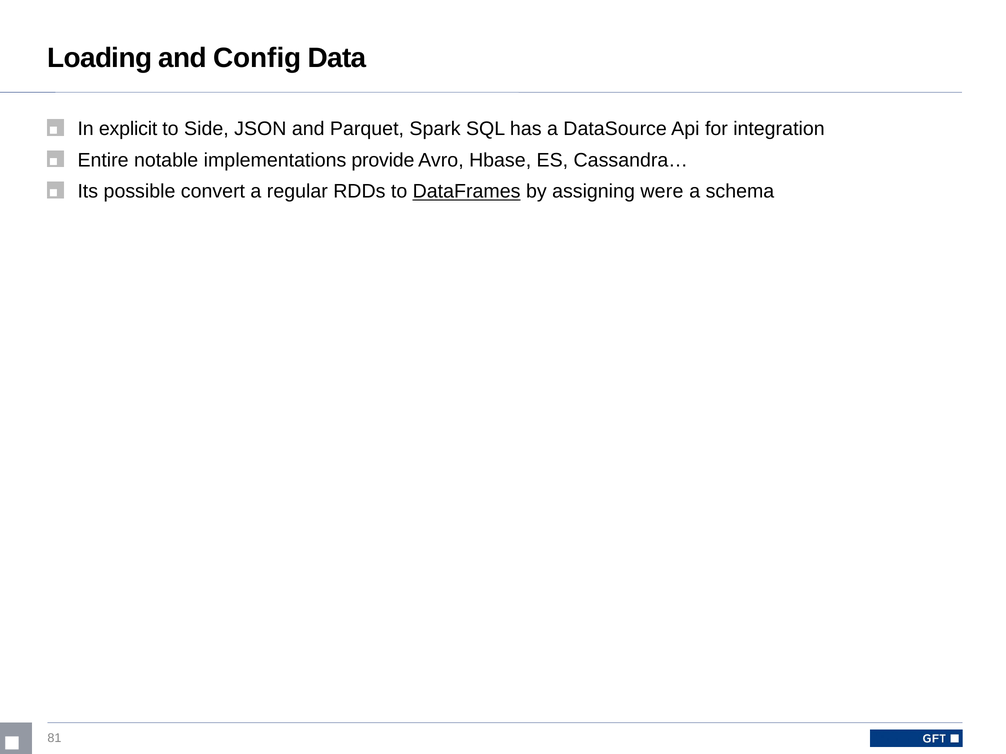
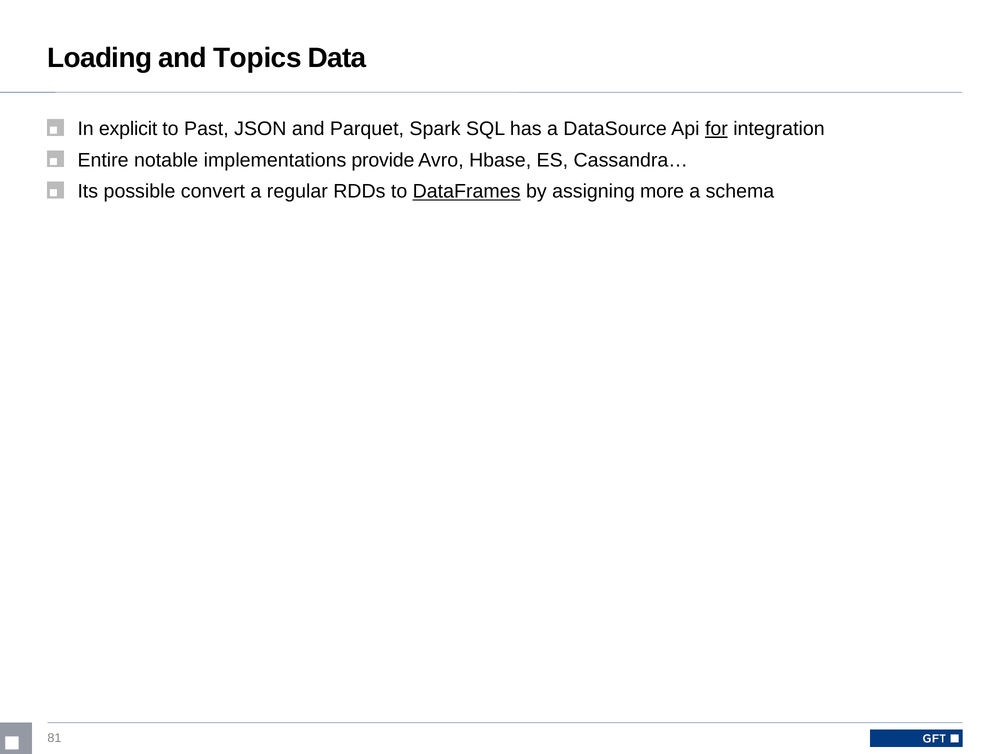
Config: Config -> Topics
Side: Side -> Past
for underline: none -> present
were: were -> more
